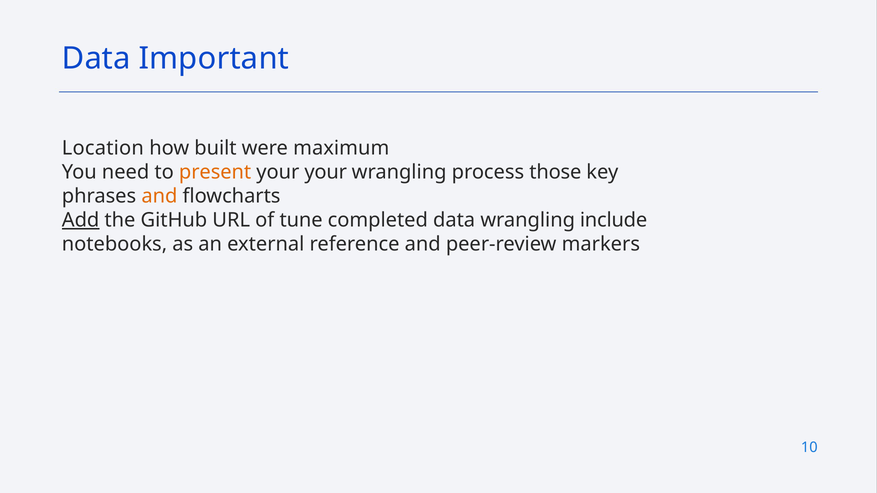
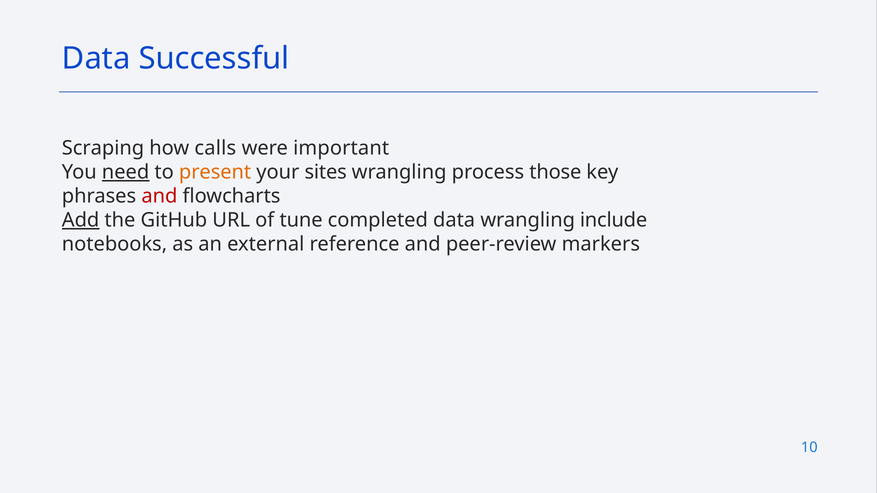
Important: Important -> Successful
Location: Location -> Scraping
built: built -> calls
maximum: maximum -> important
need underline: none -> present
your your: your -> sites
and at (159, 196) colour: orange -> red
